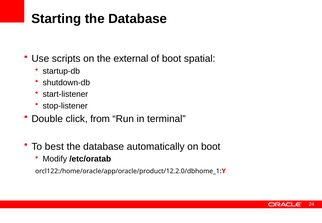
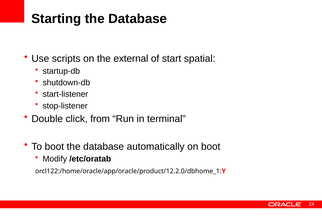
of boot: boot -> start
To best: best -> boot
